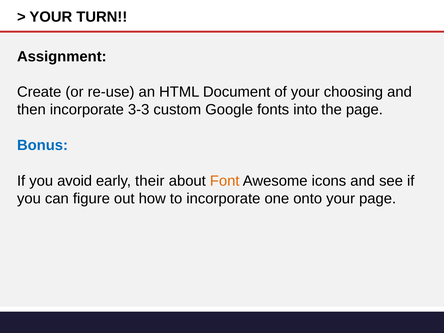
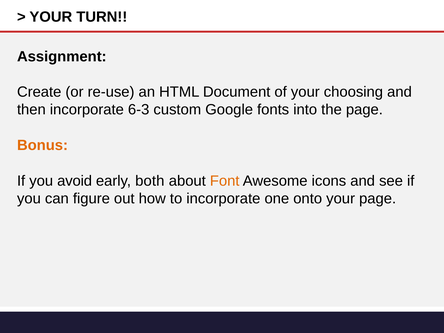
3-3: 3-3 -> 6-3
Bonus colour: blue -> orange
their: their -> both
